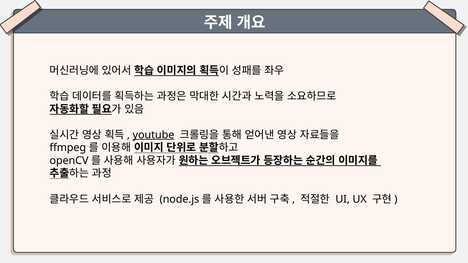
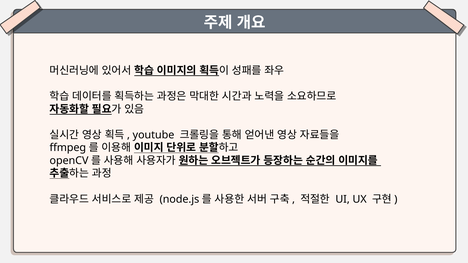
youtube underline: present -> none
